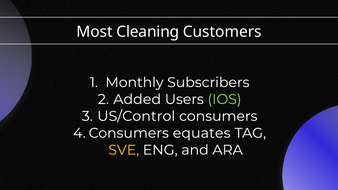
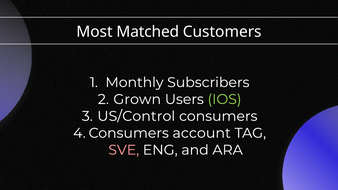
Cleaning: Cleaning -> Matched
Added: Added -> Grown
equates: equates -> account
SVE colour: yellow -> pink
